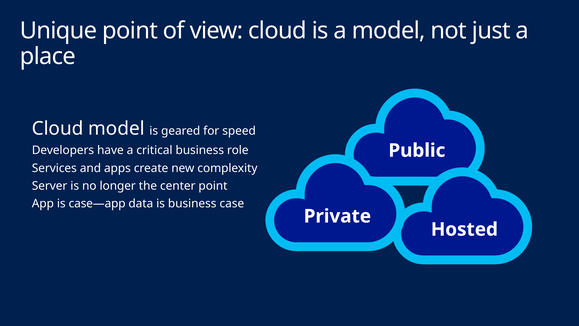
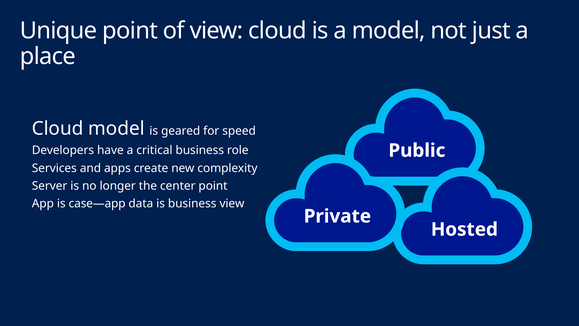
business case: case -> view
